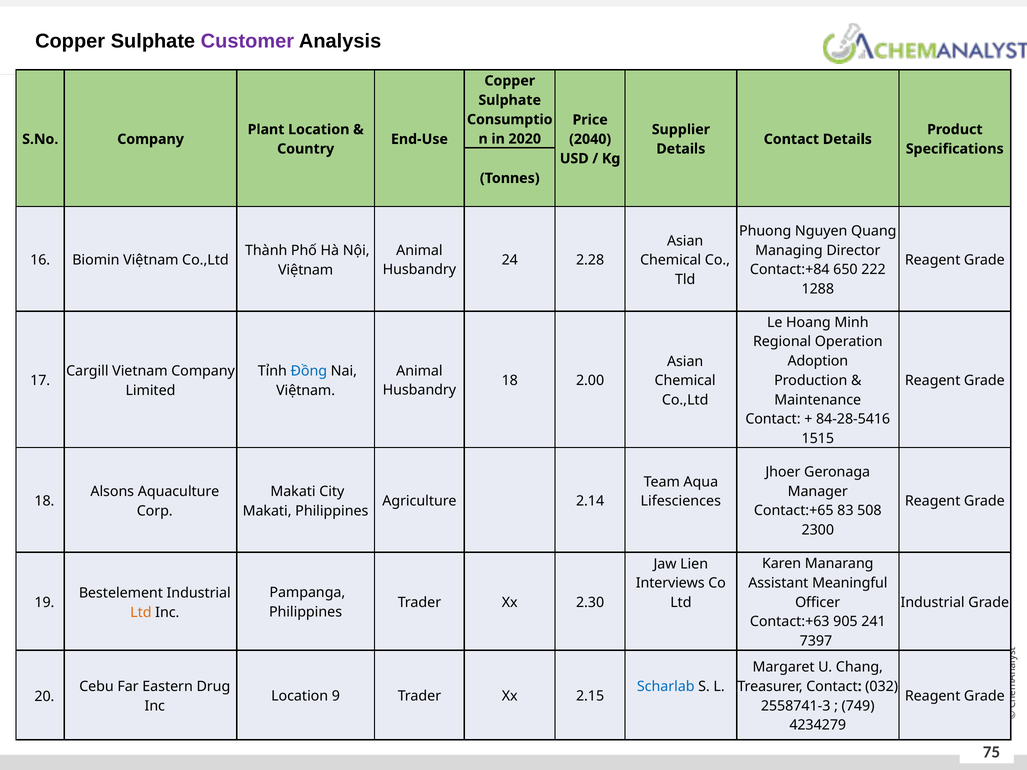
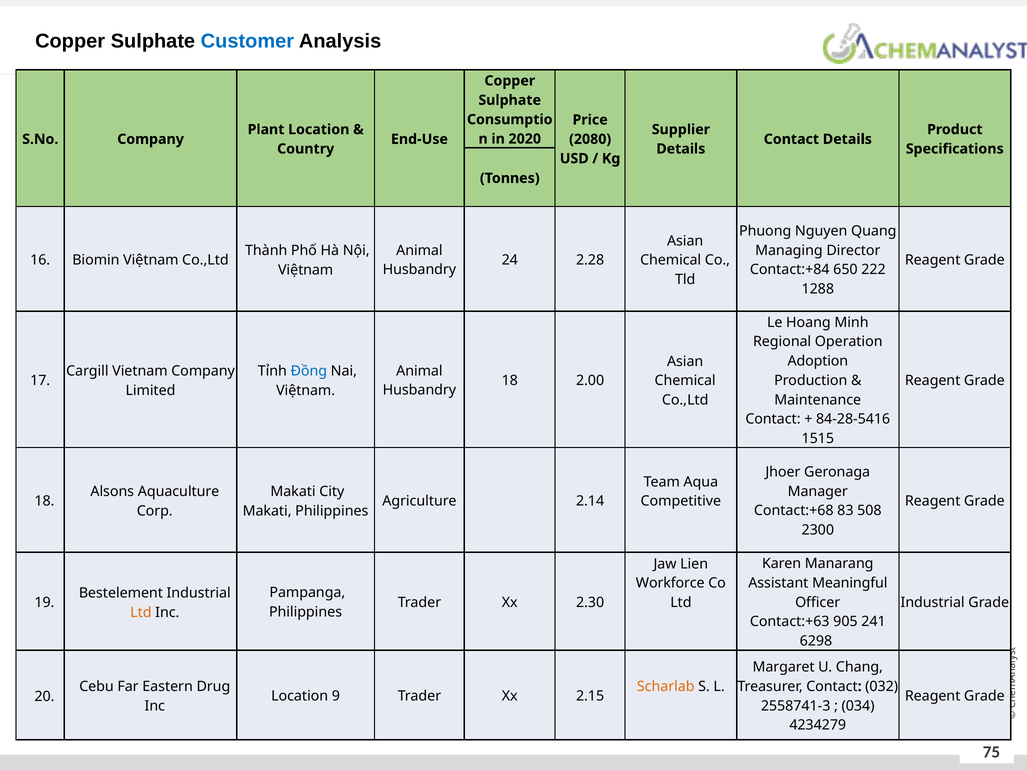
Customer colour: purple -> blue
2040: 2040 -> 2080
Lifesciences: Lifesciences -> Competitive
Contact:+65: Contact:+65 -> Contact:+68
Interviews: Interviews -> Workforce
7397: 7397 -> 6298
Scharlab colour: blue -> orange
749: 749 -> 034
